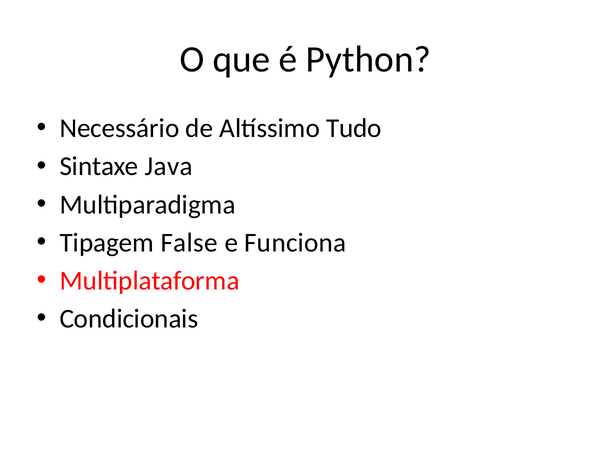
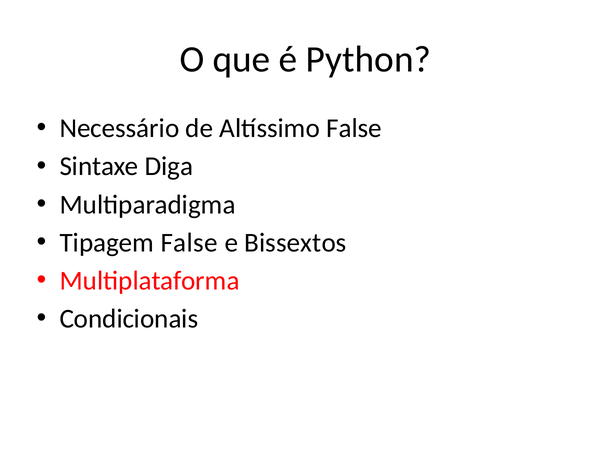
Altíssimo Tudo: Tudo -> False
Java: Java -> Diga
Funciona: Funciona -> Bissextos
